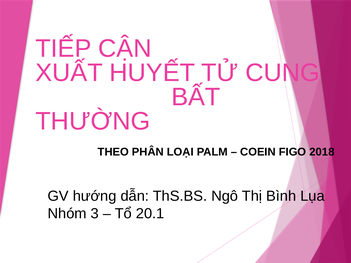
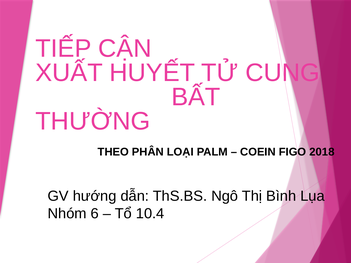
3: 3 -> 6
20.1: 20.1 -> 10.4
